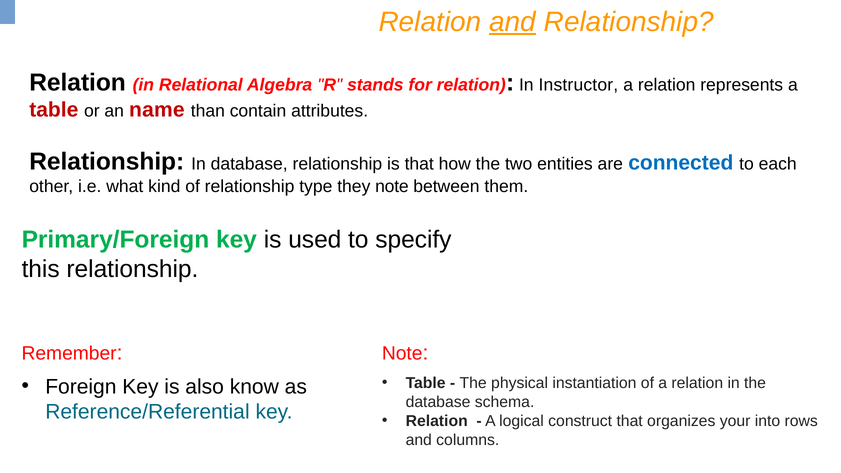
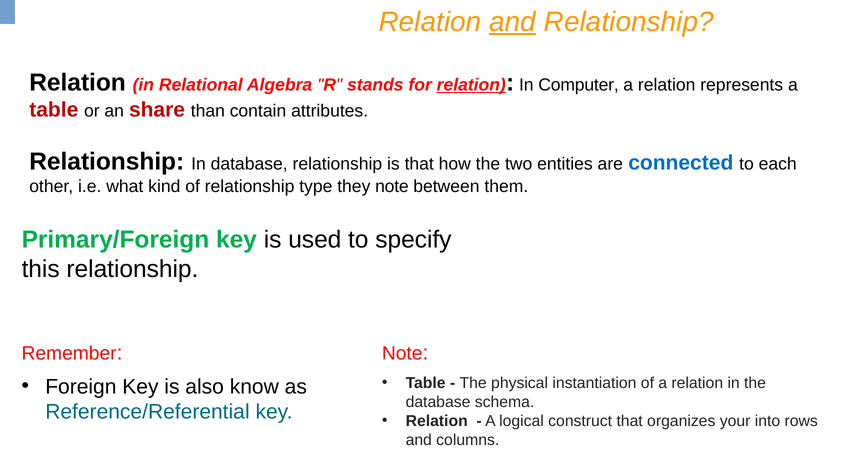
relation at (471, 85) underline: none -> present
Instructor: Instructor -> Computer
name: name -> share
